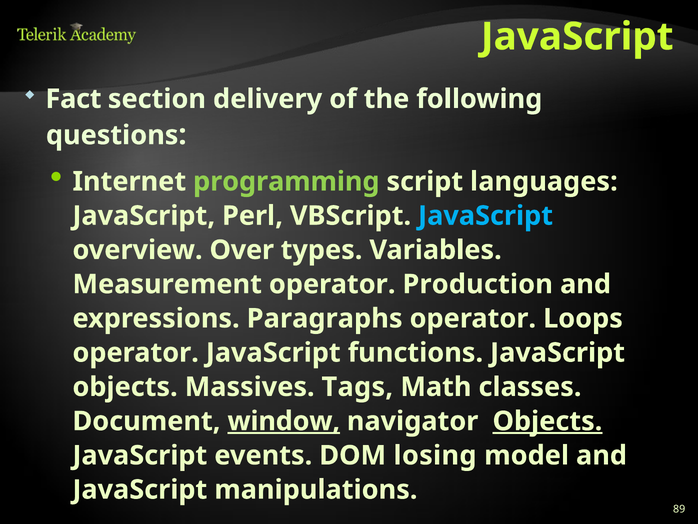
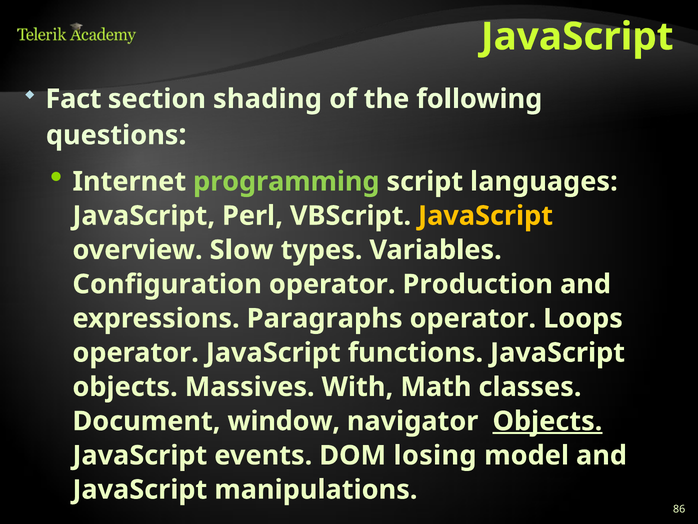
delivery: delivery -> shading
JavaScript at (486, 216) colour: light blue -> yellow
Over: Over -> Slow
Measurement: Measurement -> Configuration
Tags: Tags -> With
window underline: present -> none
89: 89 -> 86
